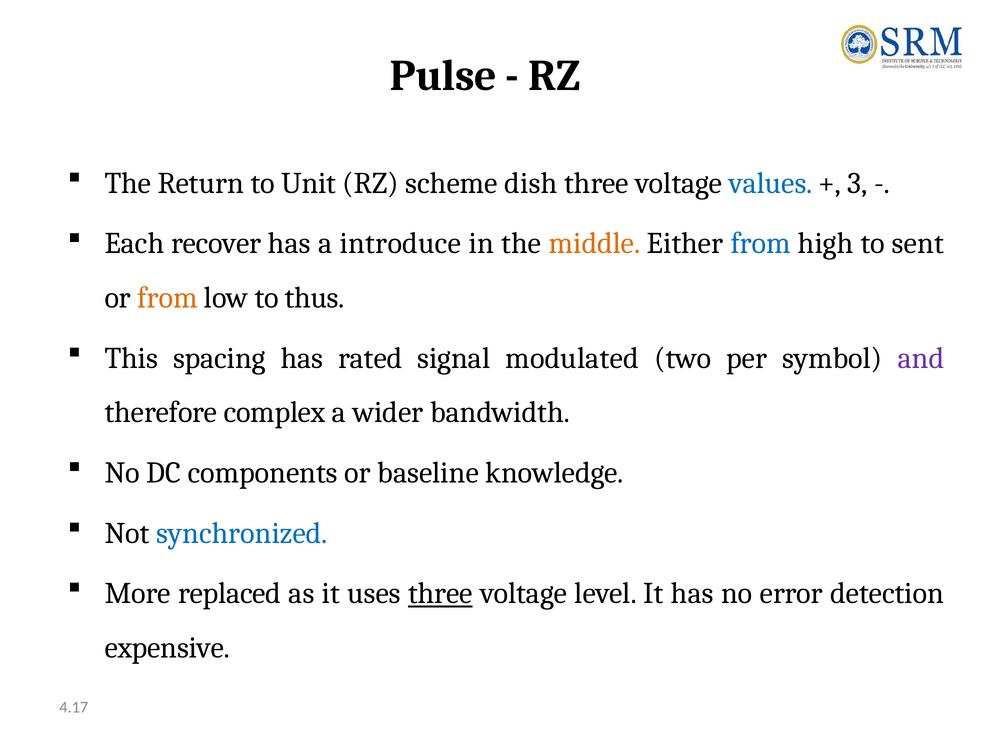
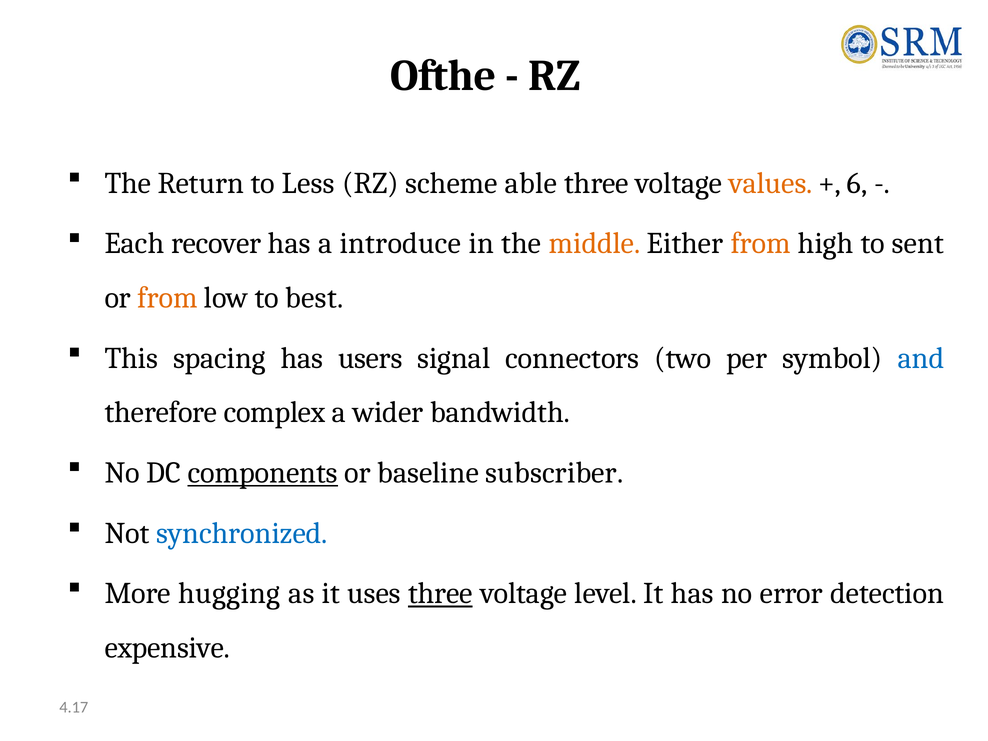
Pulse: Pulse -> Ofthe
Unit: Unit -> Less
dish: dish -> able
values colour: blue -> orange
3: 3 -> 6
from at (761, 244) colour: blue -> orange
thus: thus -> best
rated: rated -> users
modulated: modulated -> connectors
and colour: purple -> blue
components underline: none -> present
knowledge: knowledge -> subscriber
replaced: replaced -> hugging
